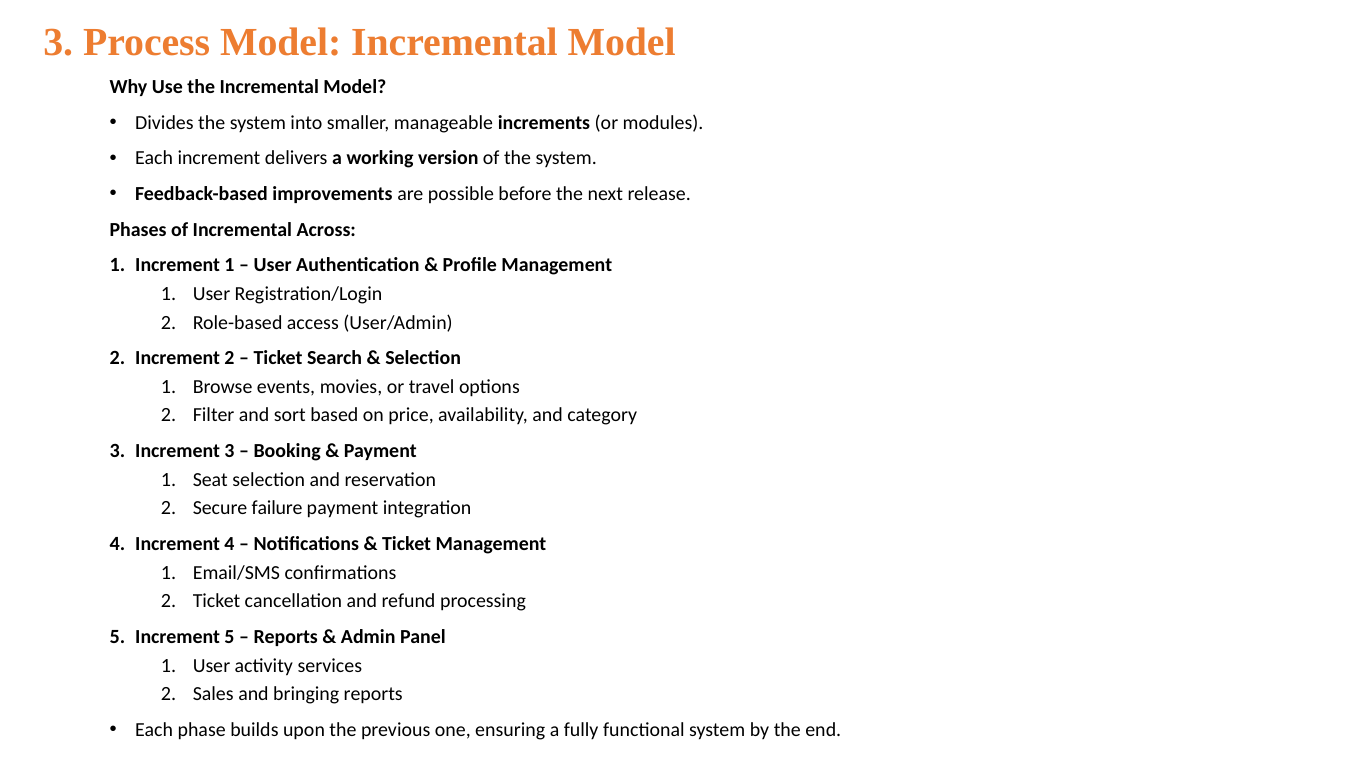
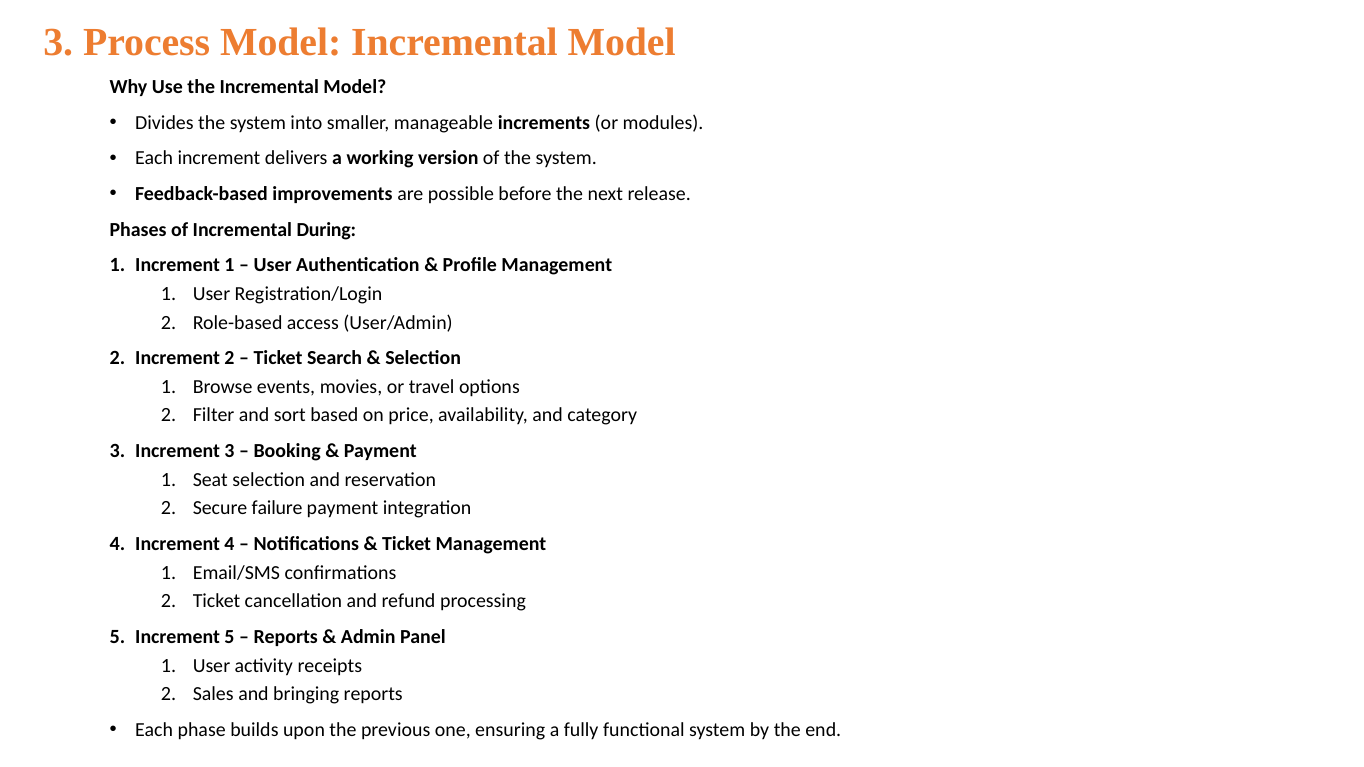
Across: Across -> During
services: services -> receipts
